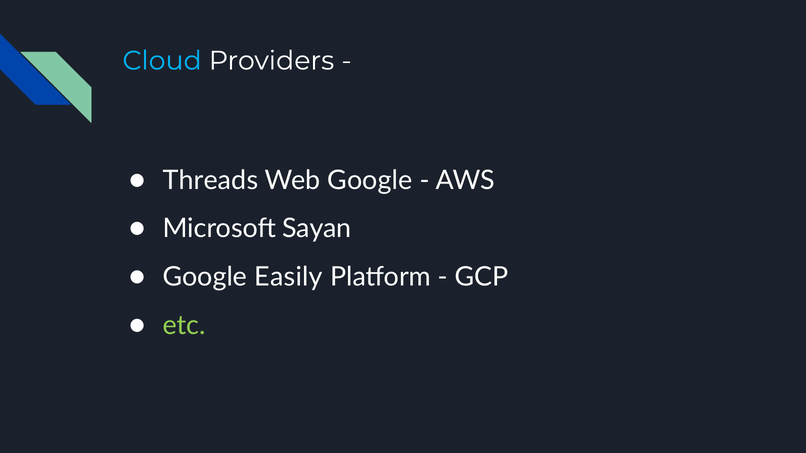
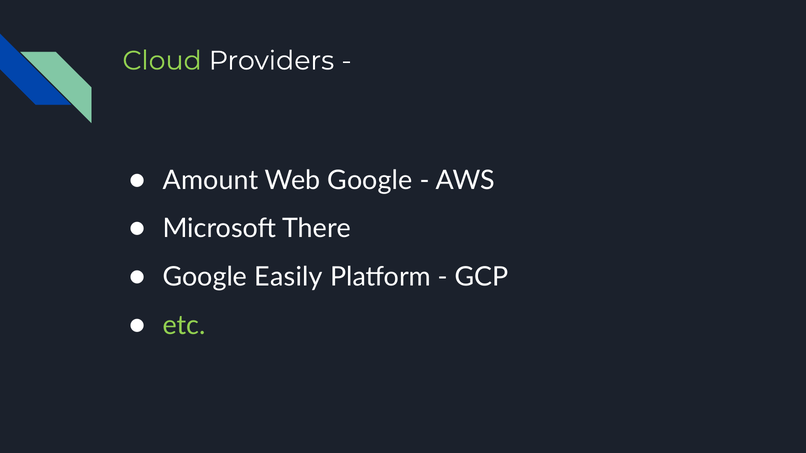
Cloud colour: light blue -> light green
Threads: Threads -> Amount
Sayan: Sayan -> There
